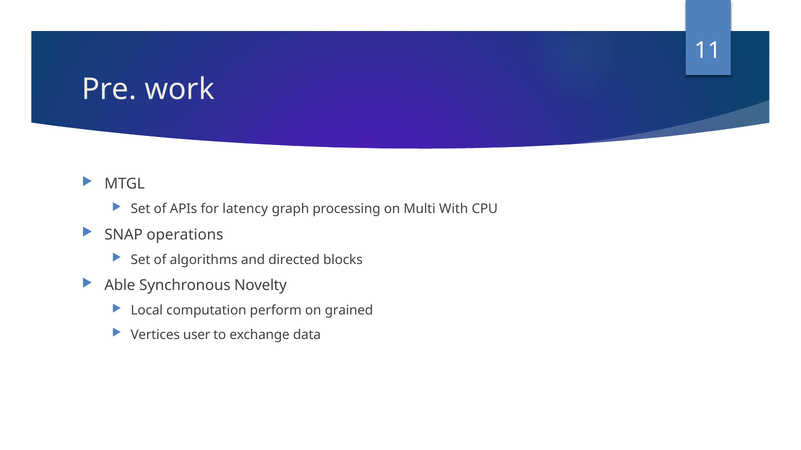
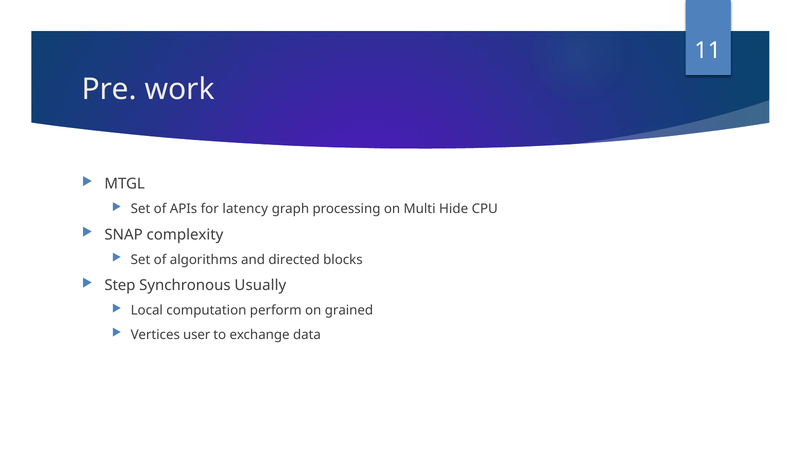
With: With -> Hide
operations: operations -> complexity
Able: Able -> Step
Novelty: Novelty -> Usually
